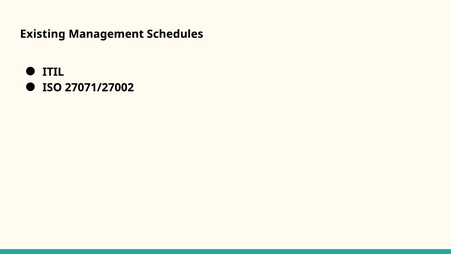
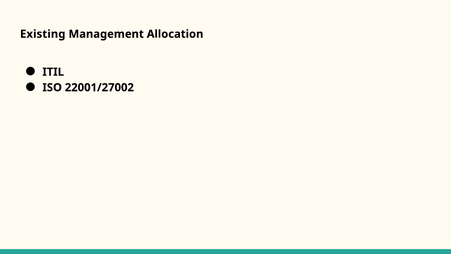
Schedules: Schedules -> Allocation
27071/27002: 27071/27002 -> 22001/27002
